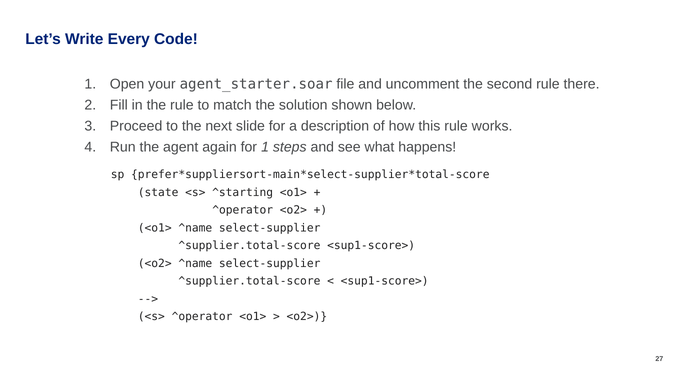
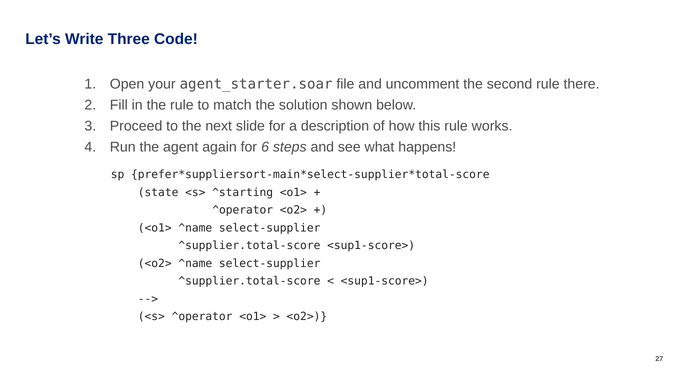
Every: Every -> Three
for 1: 1 -> 6
